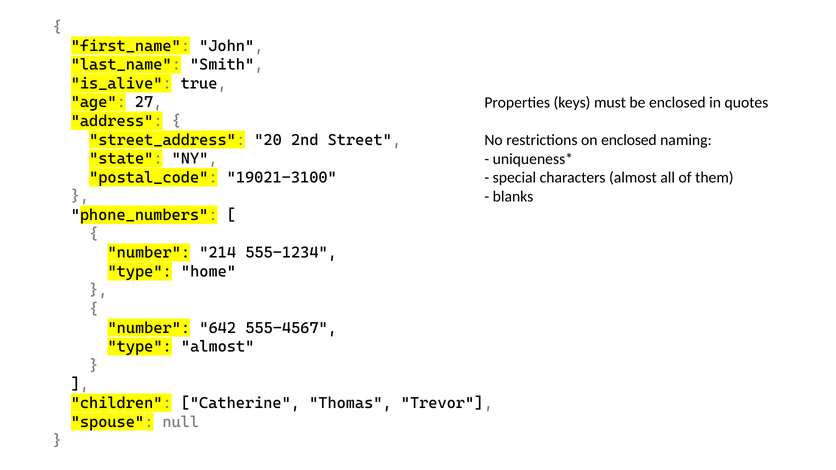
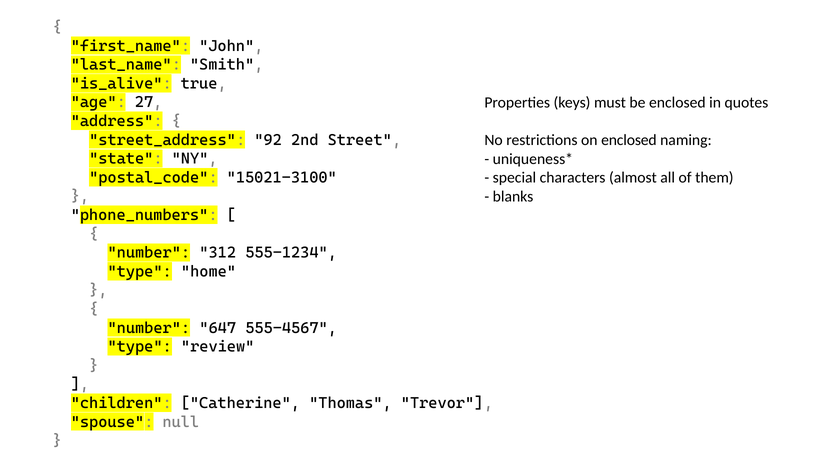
20: 20 -> 92
19021-3100: 19021-3100 -> 15021-3100
214: 214 -> 312
642: 642 -> 647
type almost: almost -> review
